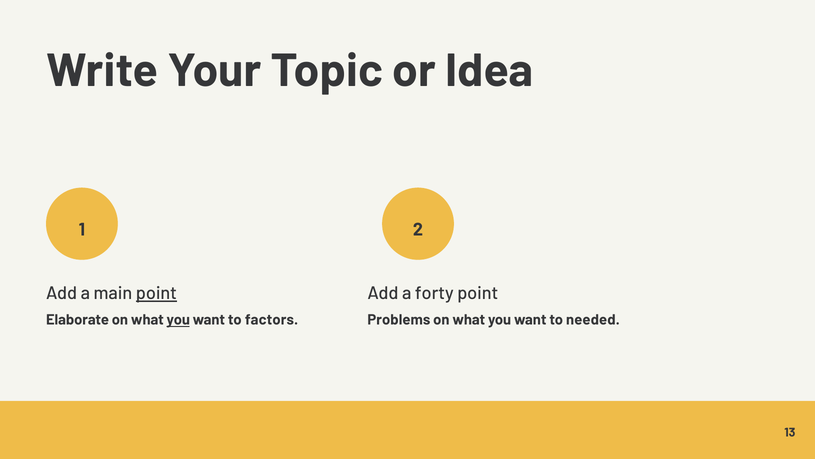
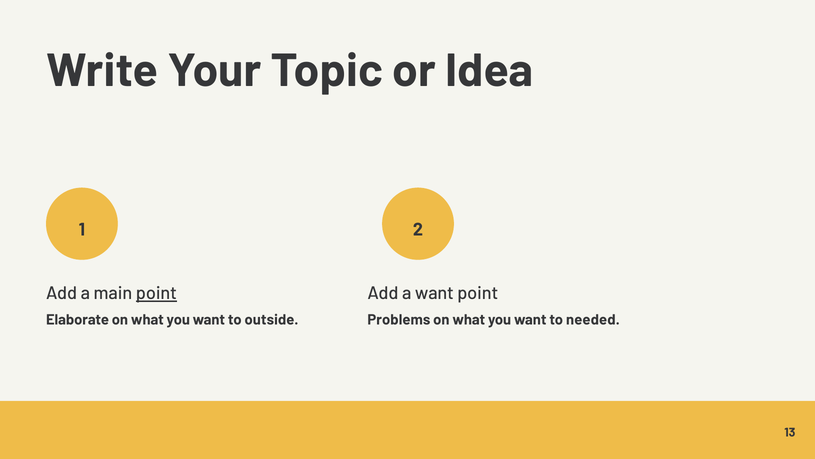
a forty: forty -> want
you at (178, 320) underline: present -> none
factors: factors -> outside
